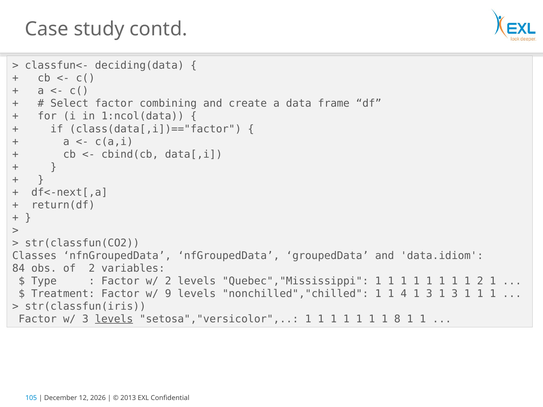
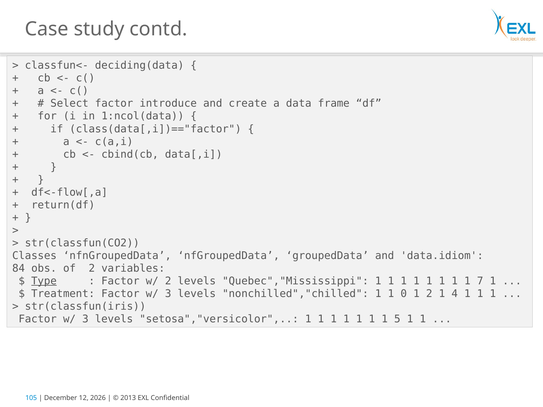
combining: combining -> introduce
df<-next[,a: df<-next[,a -> df<-flow[,a
Type underline: none -> present
1 2: 2 -> 7
Treatment Factor w/ 9: 9 -> 3
4: 4 -> 0
3 at (429, 294): 3 -> 2
3 at (455, 294): 3 -> 4
levels at (114, 319) underline: present -> none
8: 8 -> 5
